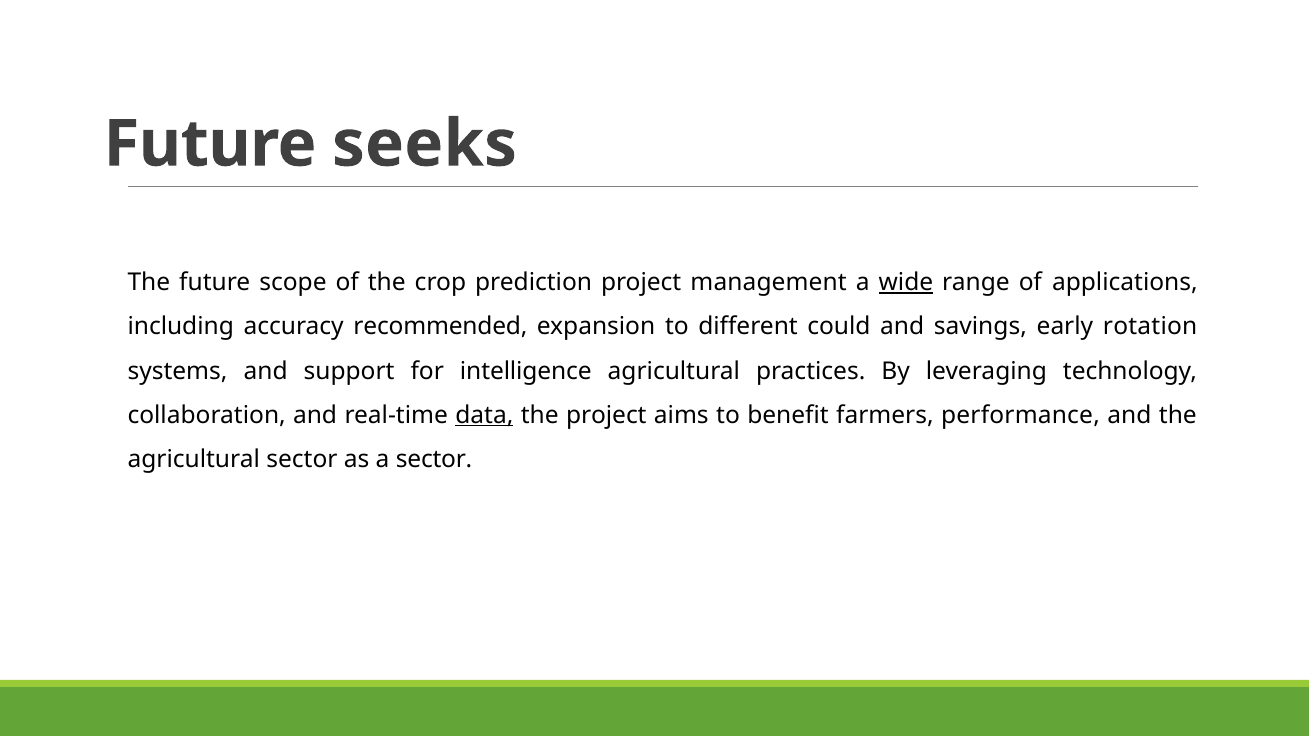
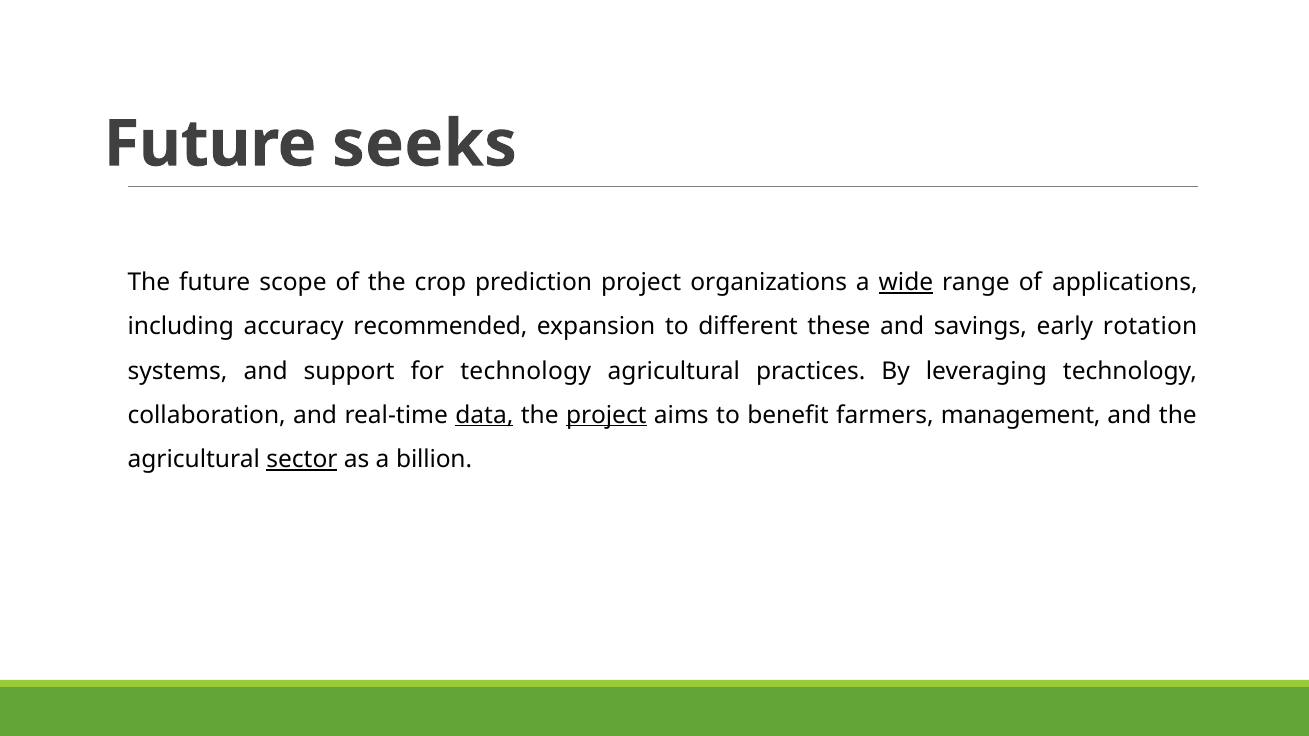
management: management -> organizations
could: could -> these
for intelligence: intelligence -> technology
project at (606, 415) underline: none -> present
performance: performance -> management
sector at (302, 460) underline: none -> present
a sector: sector -> billion
